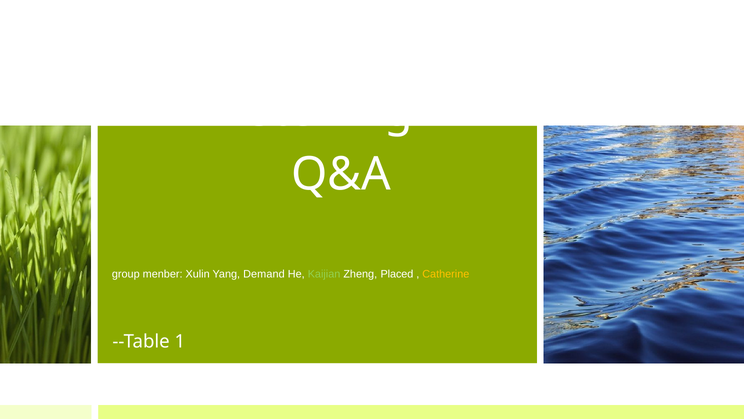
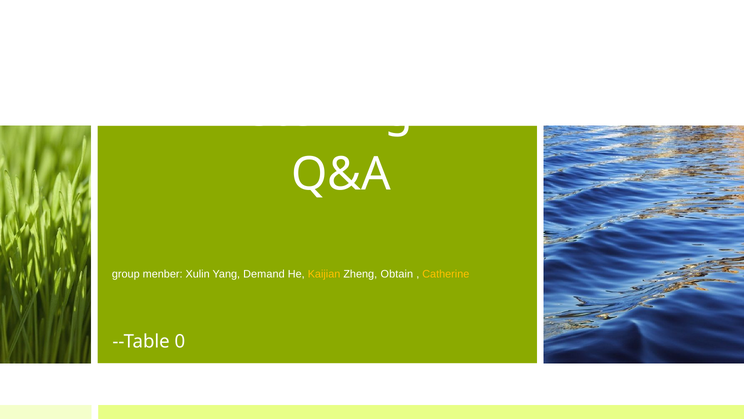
Kaijian colour: light green -> yellow
Placed: Placed -> Obtain
1: 1 -> 0
